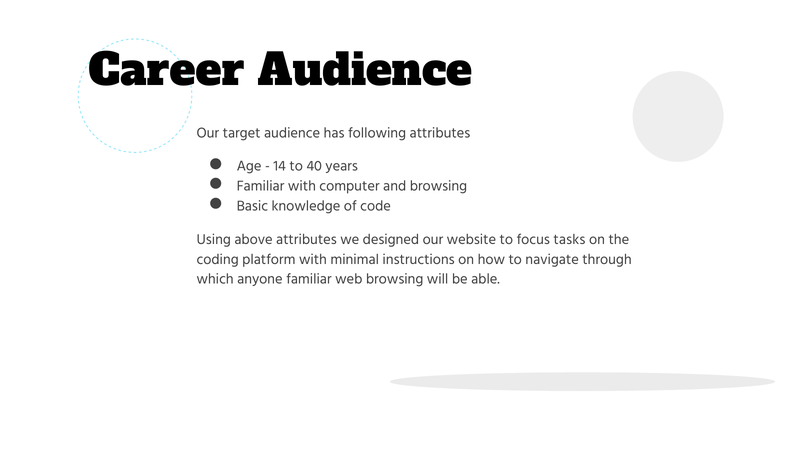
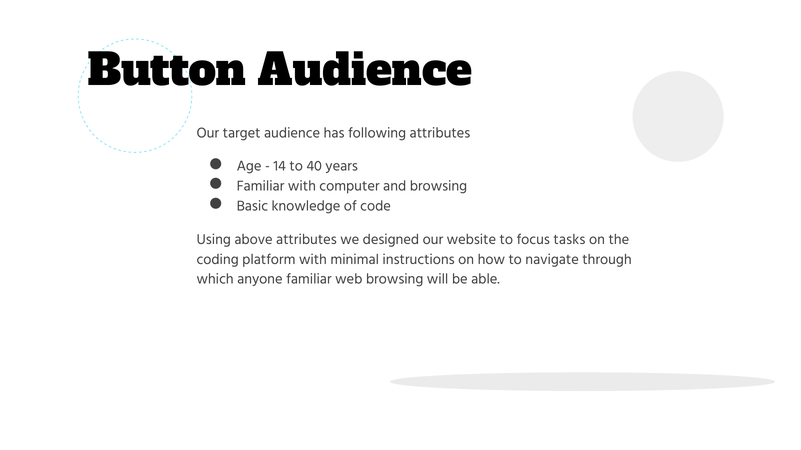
Career: Career -> Button
